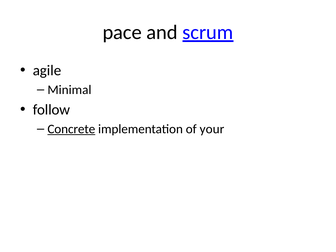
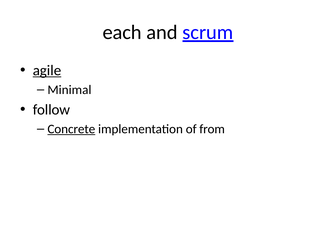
pace: pace -> each
agile underline: none -> present
your: your -> from
